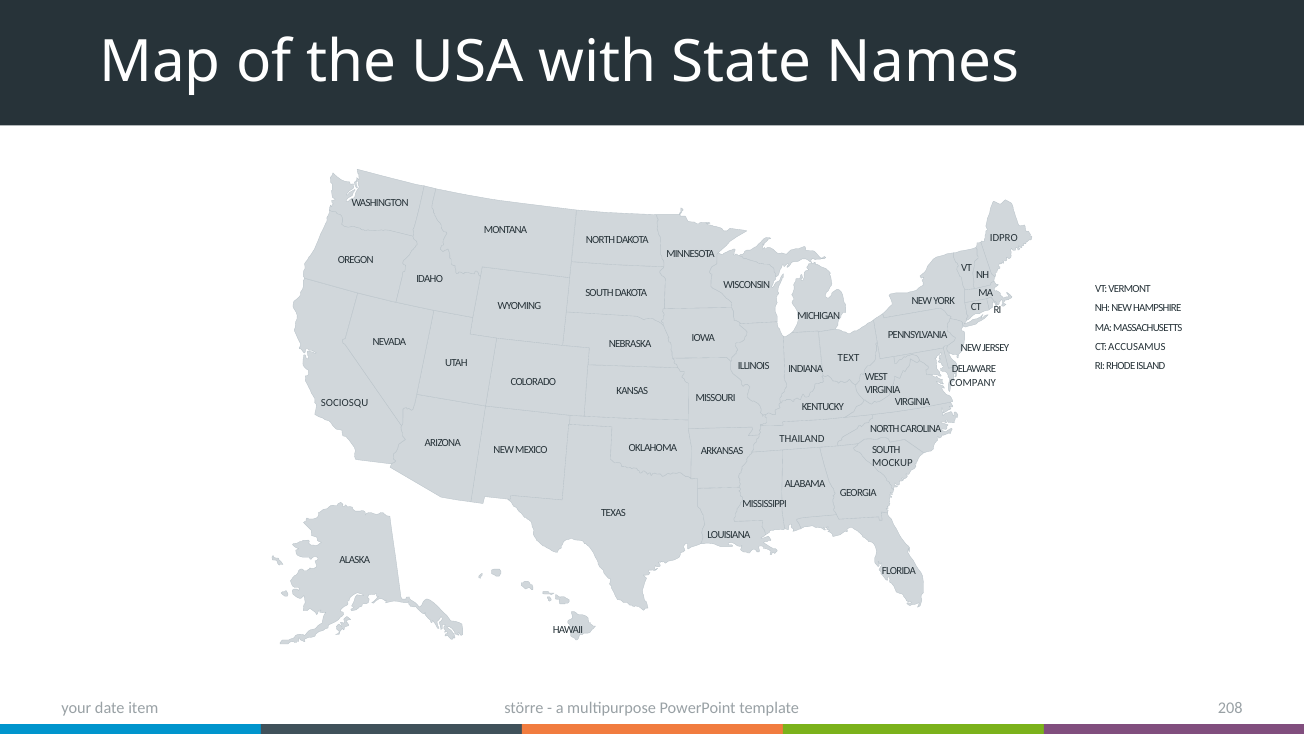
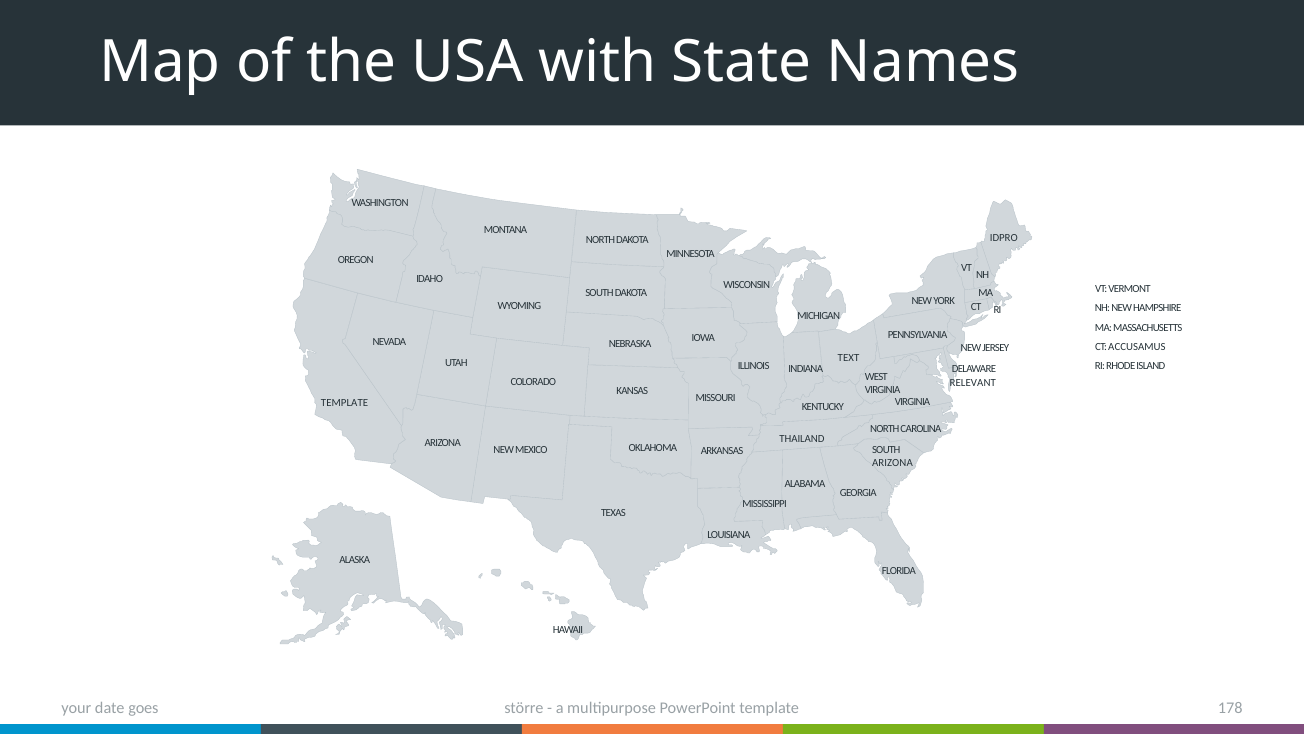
COMPANY: COMPANY -> RELEVANT
SOCIOSQU at (345, 402): SOCIOSQU -> TEMPLATE
MOCKUP at (892, 463): MOCKUP -> ARIZONA
208: 208 -> 178
item: item -> goes
